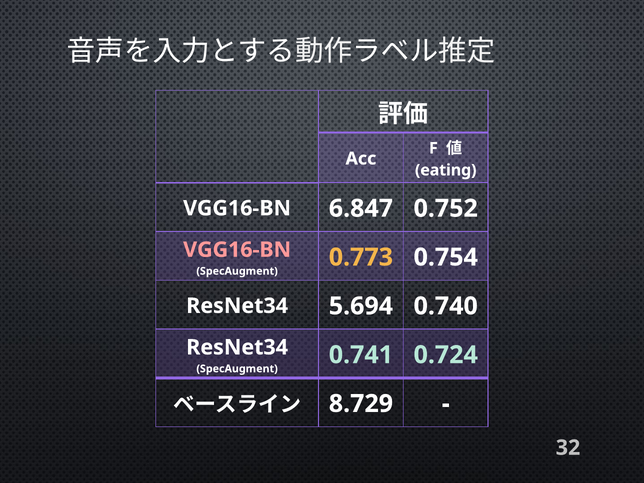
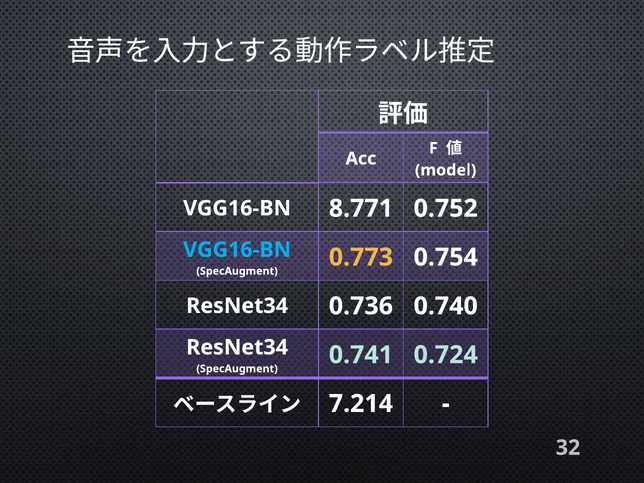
eating: eating -> model
6.847: 6.847 -> 8.771
VGG16-BN at (237, 250) colour: pink -> light blue
5.694: 5.694 -> 0.736
8.729: 8.729 -> 7.214
